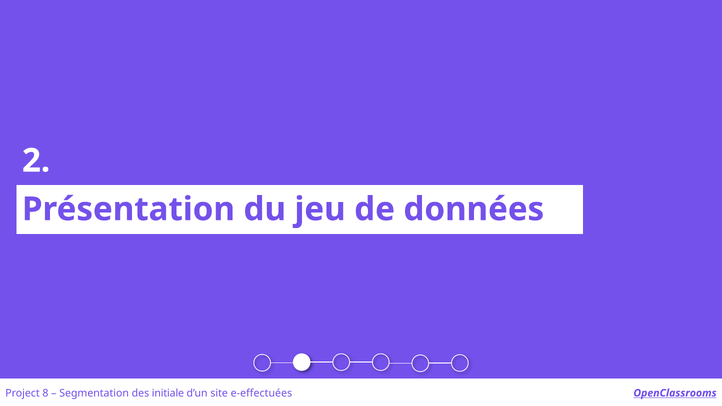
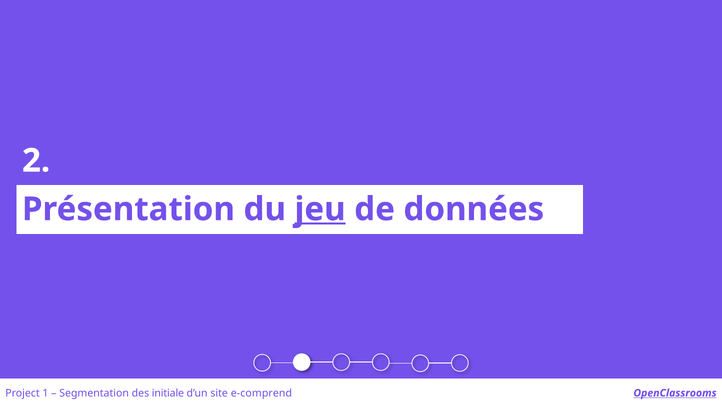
jeu underline: none -> present
8: 8 -> 1
e-effectuées: e-effectuées -> e-comprend
